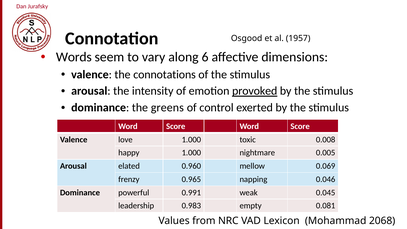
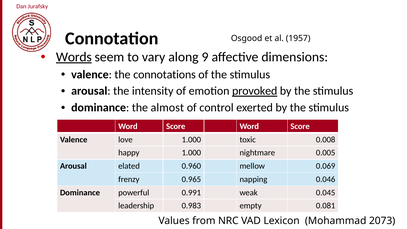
Words underline: none -> present
6: 6 -> 9
greens: greens -> almost
2068: 2068 -> 2073
